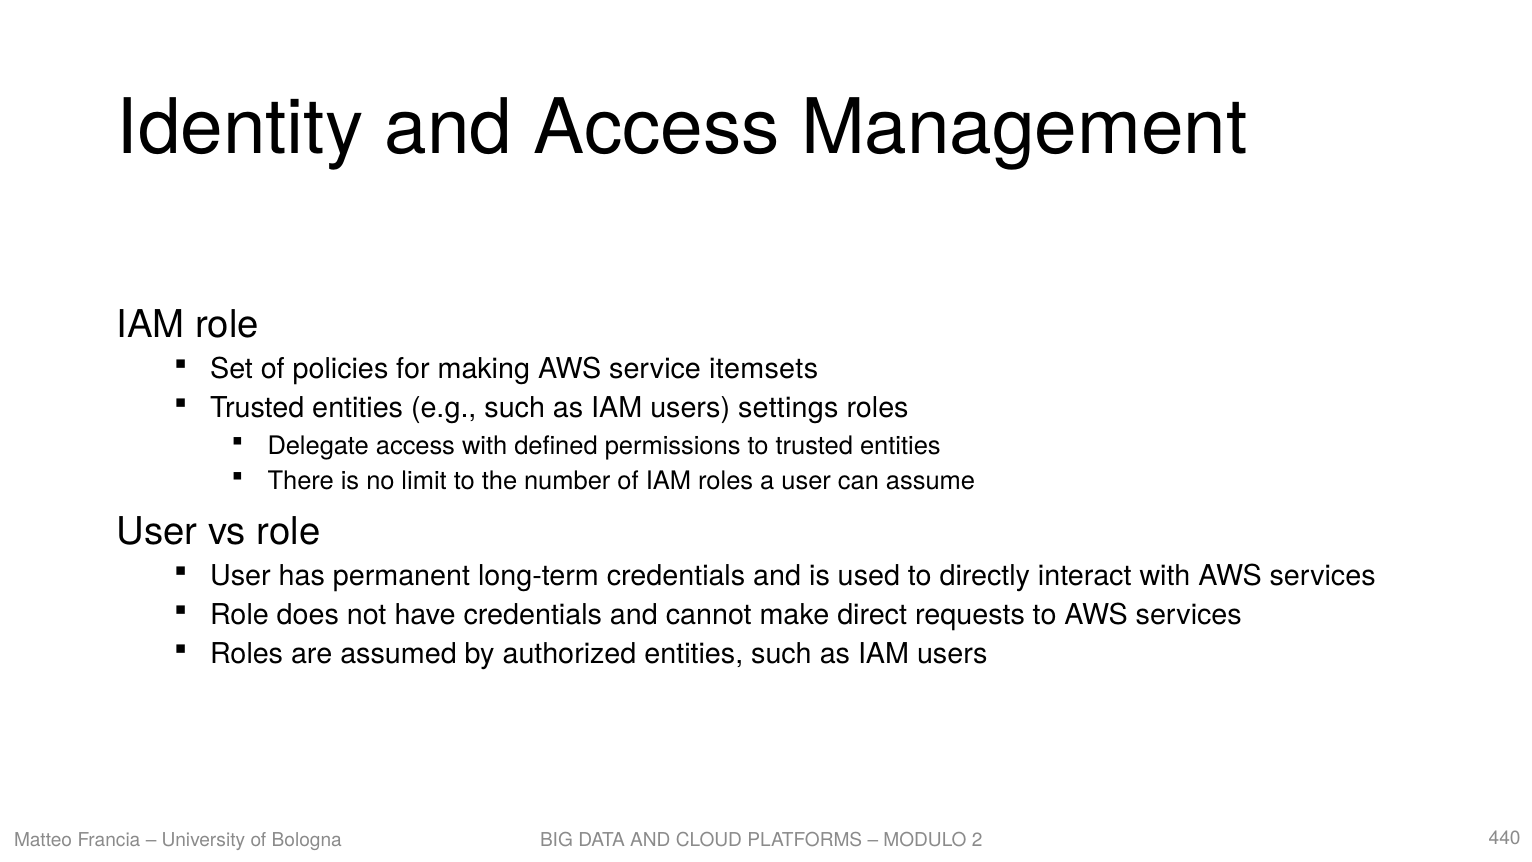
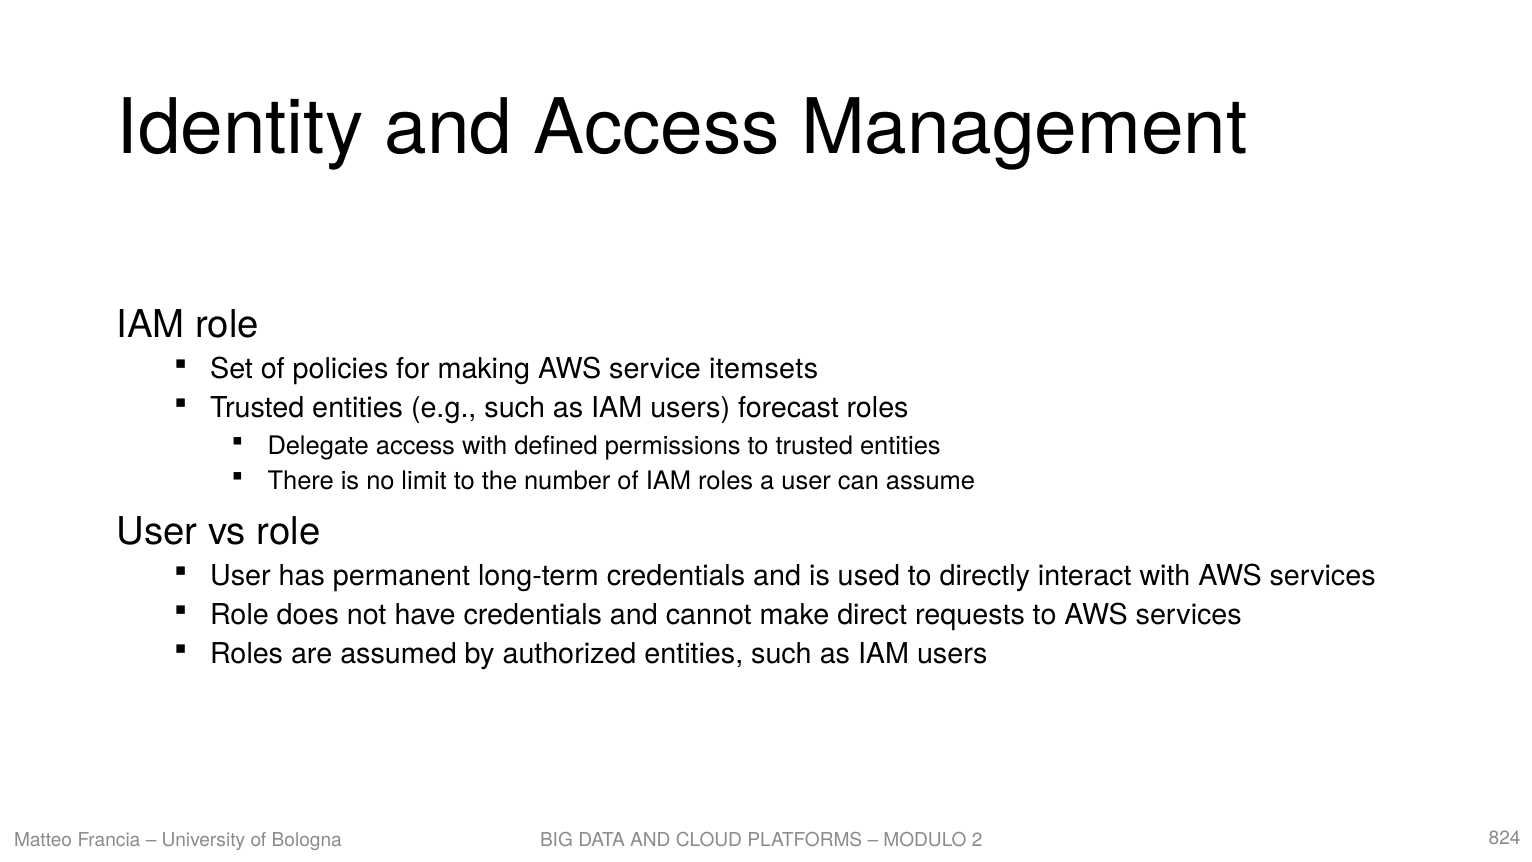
settings: settings -> forecast
440: 440 -> 824
